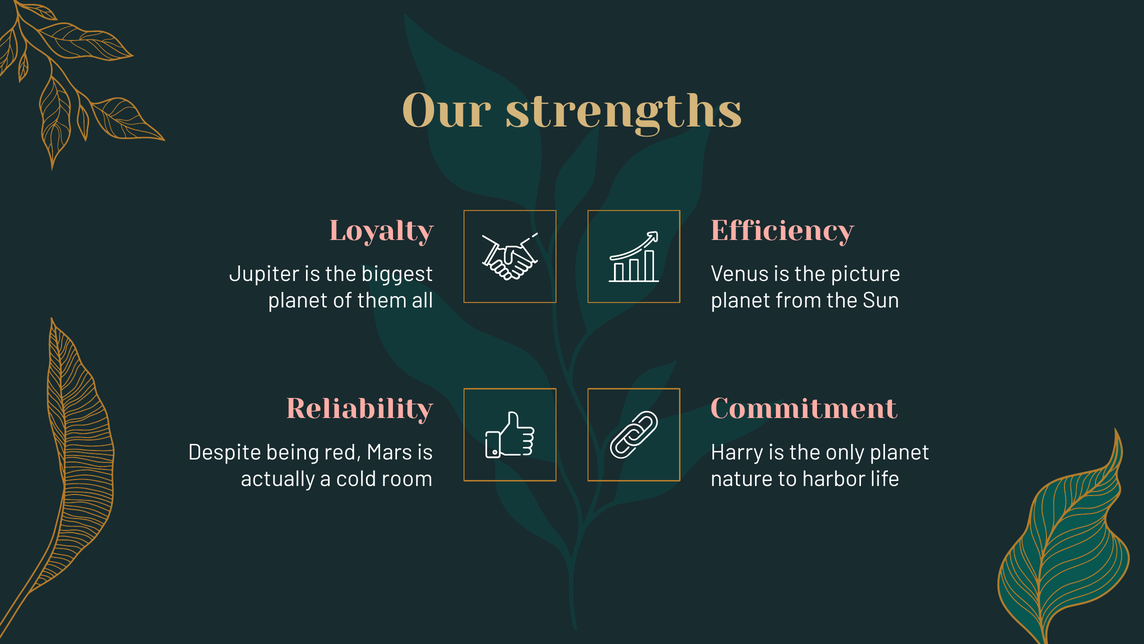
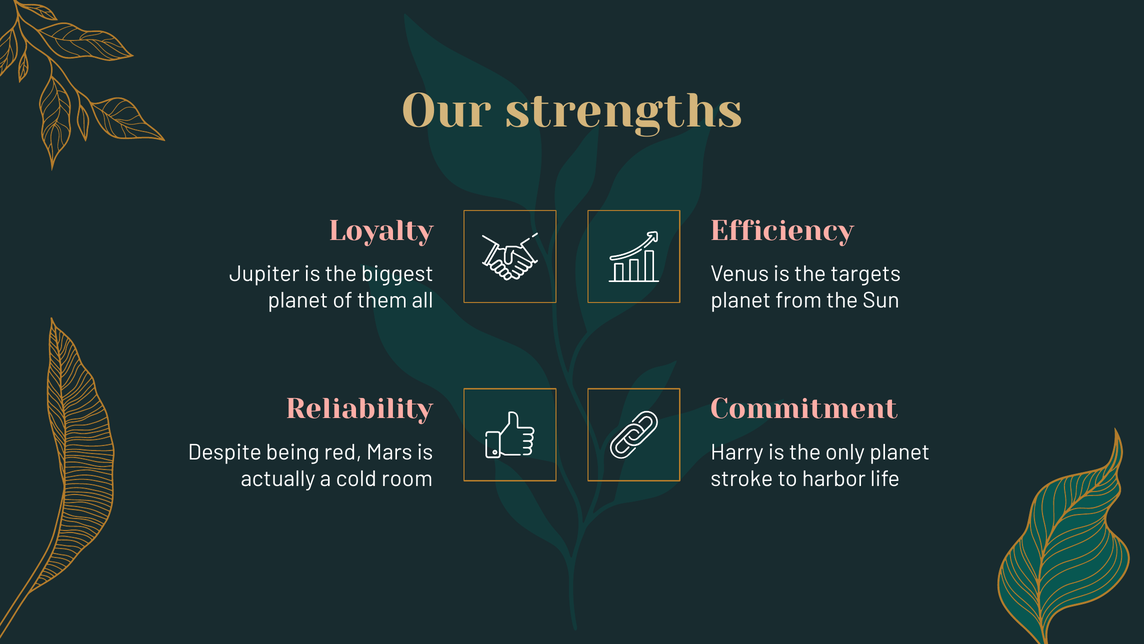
picture: picture -> targets
nature: nature -> stroke
